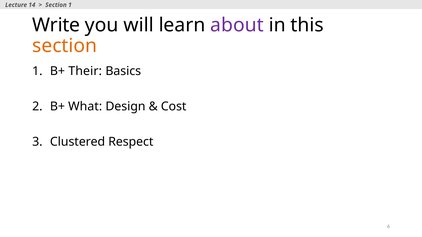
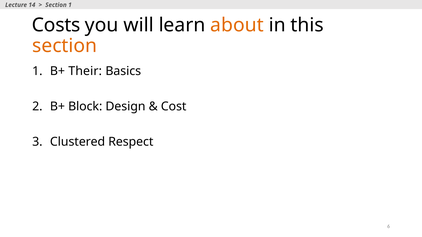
Write: Write -> Costs
about colour: purple -> orange
What: What -> Block
